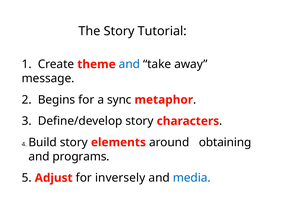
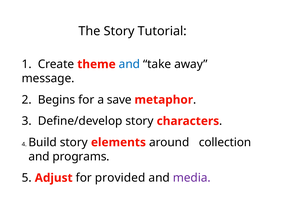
sync: sync -> save
obtaining: obtaining -> collection
inversely: inversely -> provided
media colour: blue -> purple
